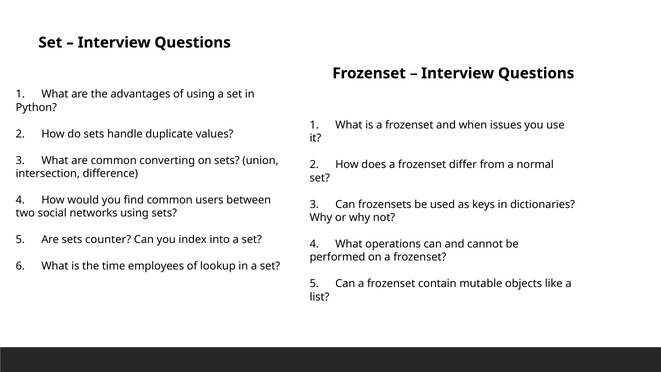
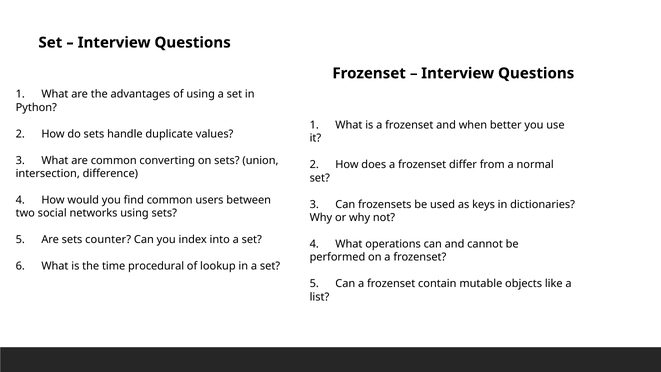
issues: issues -> better
employees: employees -> procedural
